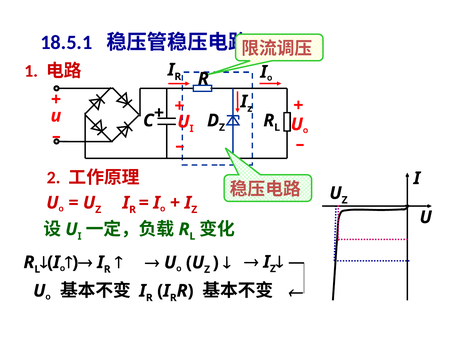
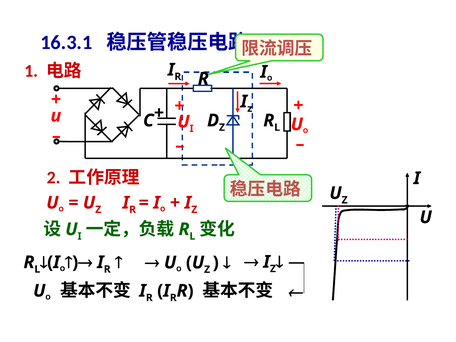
18.5.1: 18.5.1 -> 16.3.1
